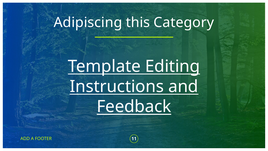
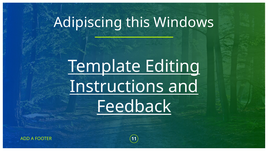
Category: Category -> Windows
